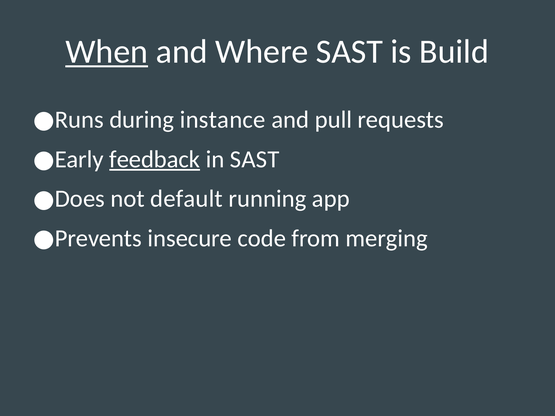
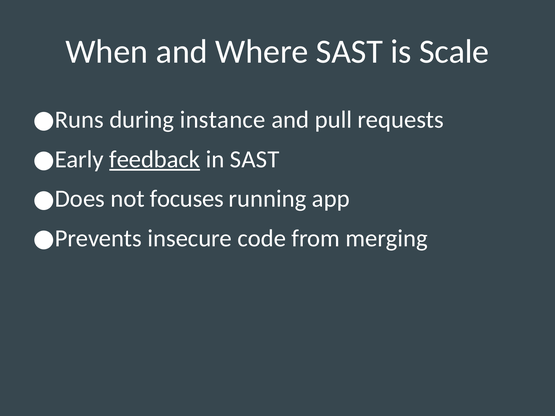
When underline: present -> none
Build: Build -> Scale
default: default -> focuses
